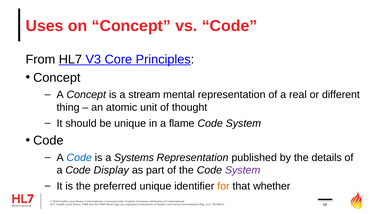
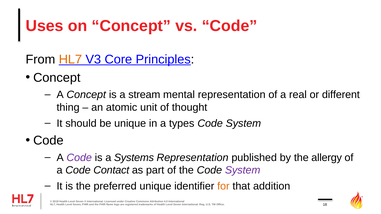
HL7 at (70, 59) colour: black -> orange
a flame: flame -> types
Code at (79, 158) colour: blue -> purple
details: details -> allergy
Display: Display -> Contact
whether: whether -> addition
